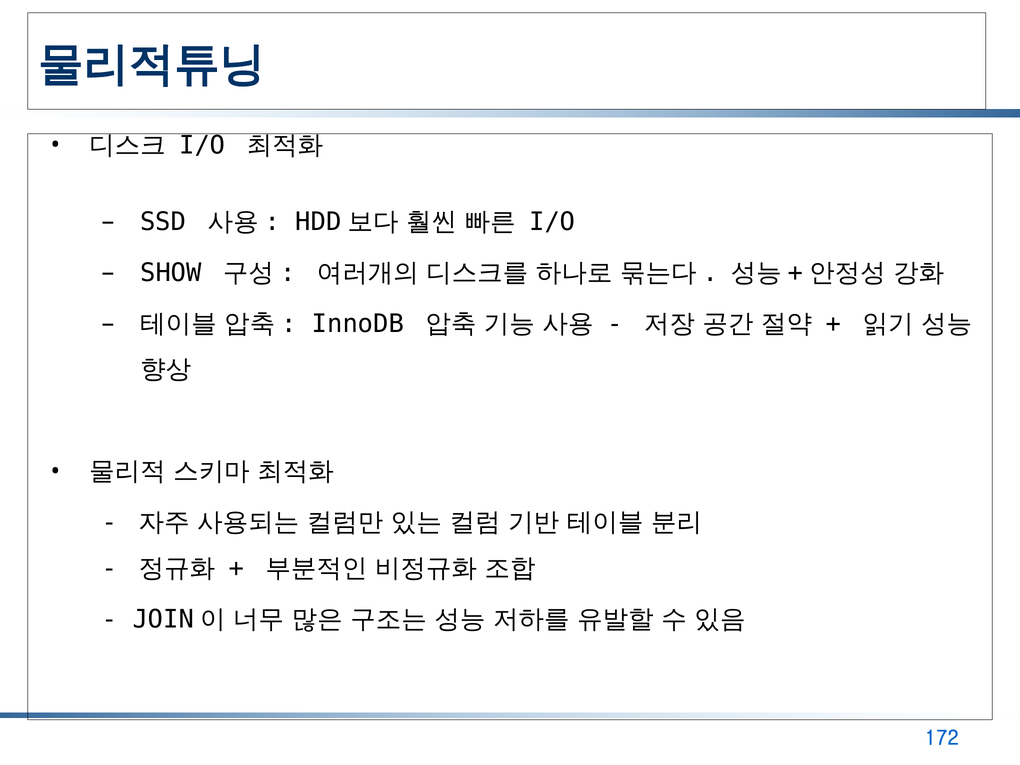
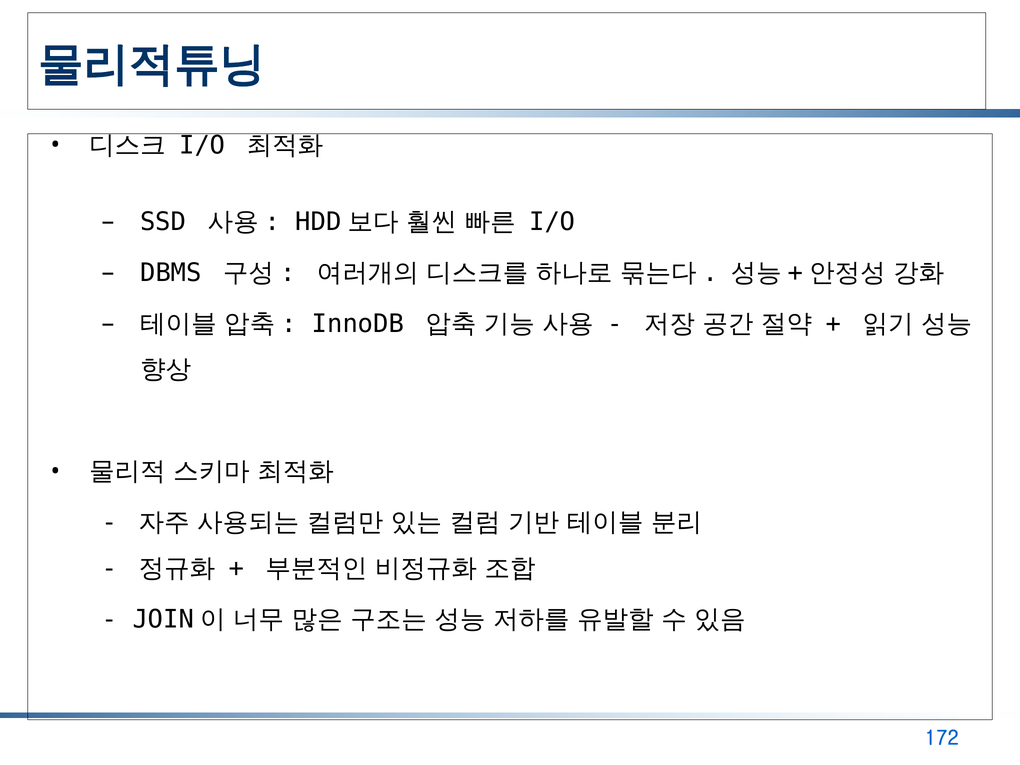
SHOW: SHOW -> DBMS
